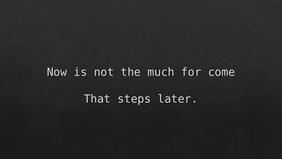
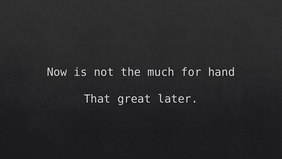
come: come -> hand
steps: steps -> great
